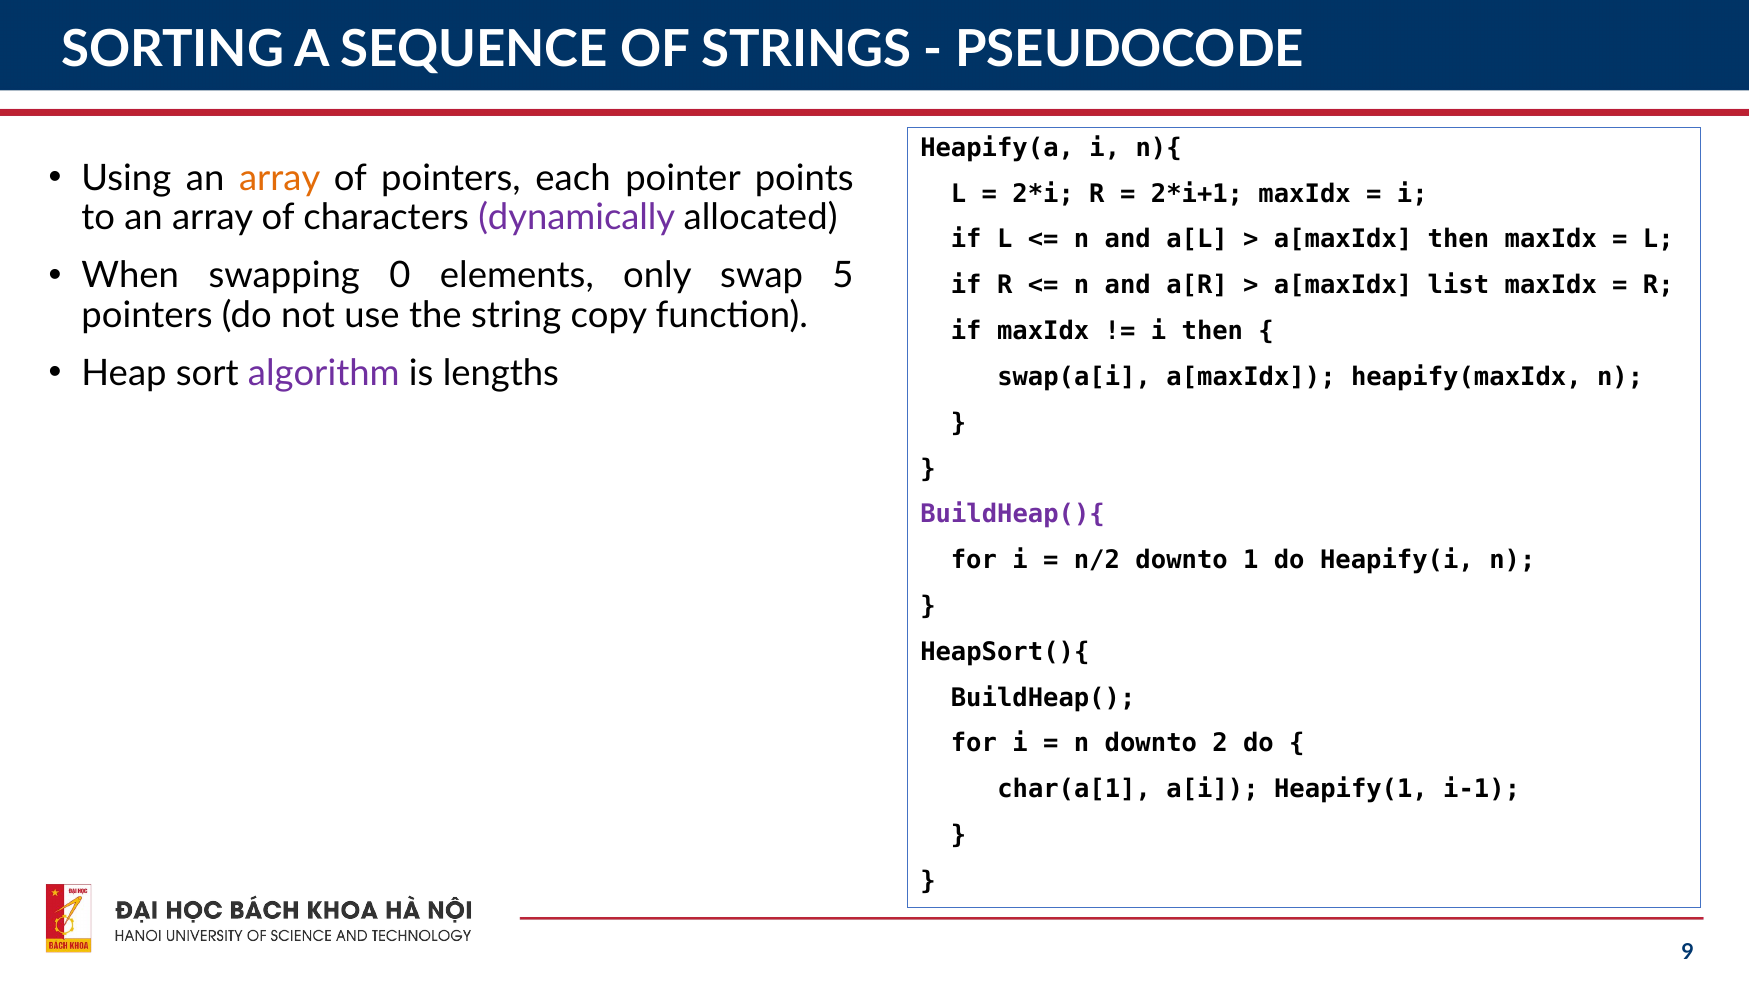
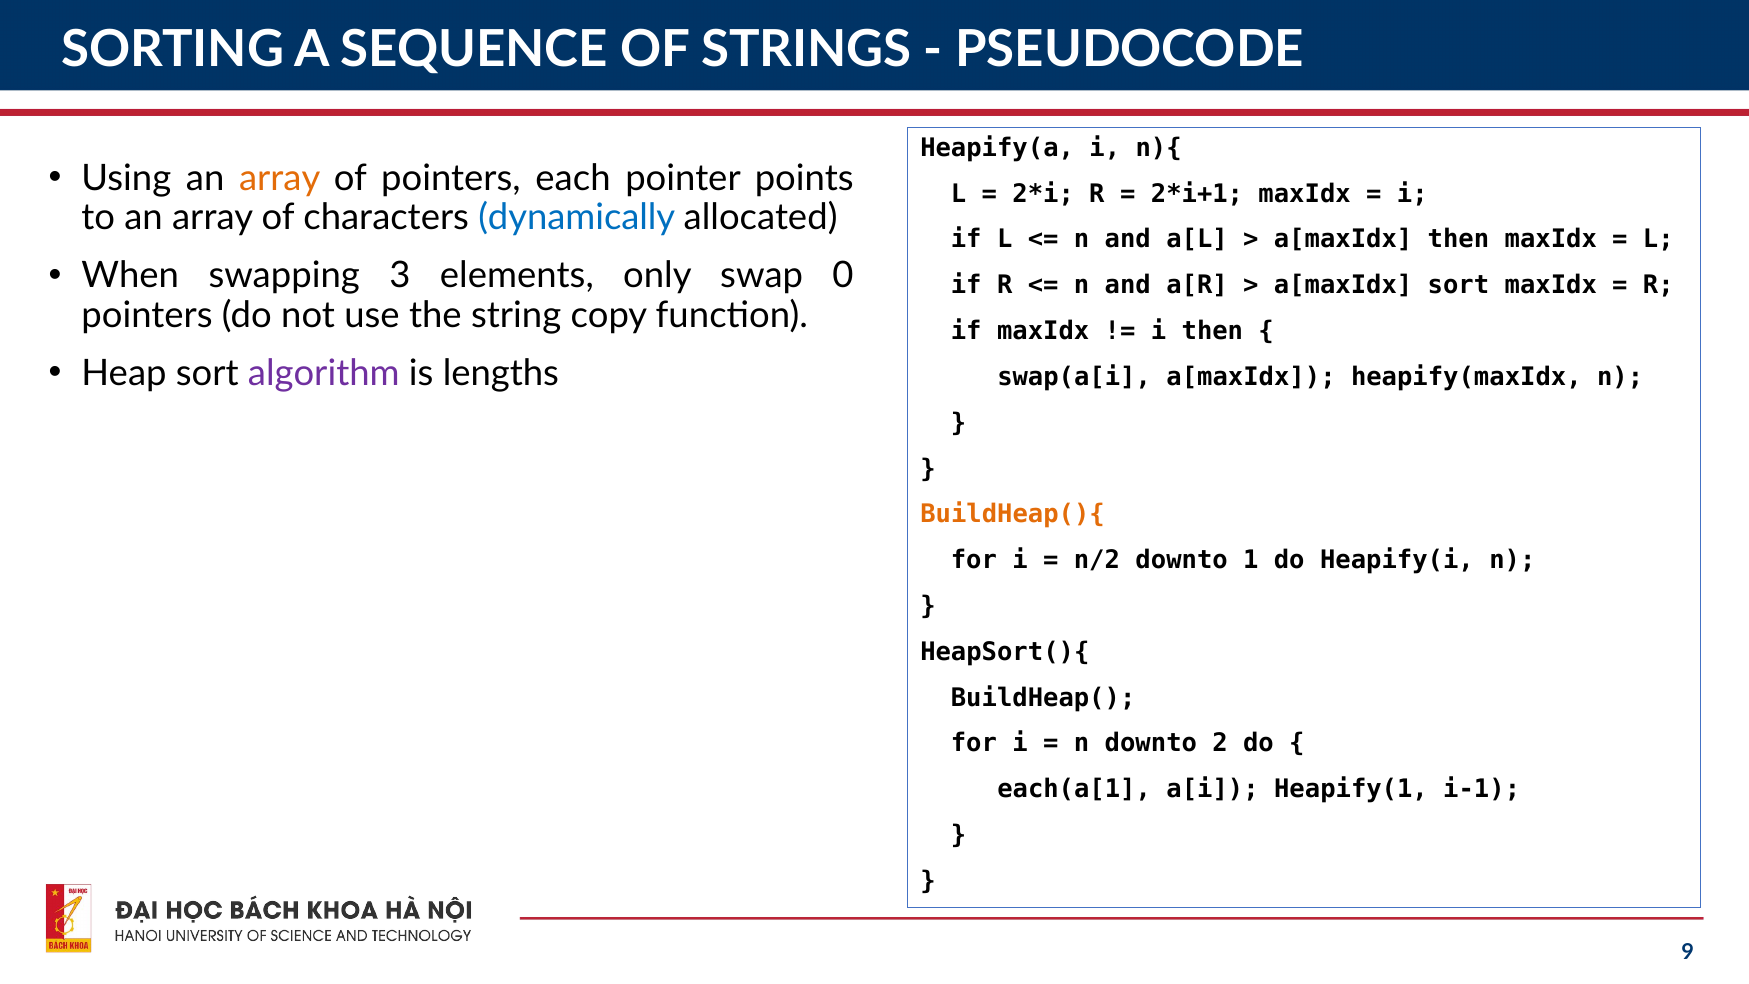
dynamically colour: purple -> blue
0: 0 -> 3
5: 5 -> 0
a[maxIdx list: list -> sort
BuildHeap(){ colour: purple -> orange
char(a[1: char(a[1 -> each(a[1
